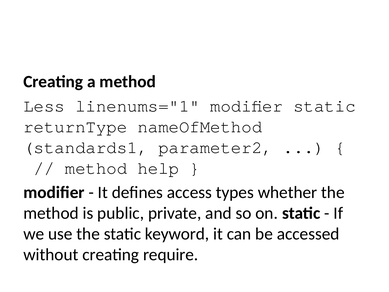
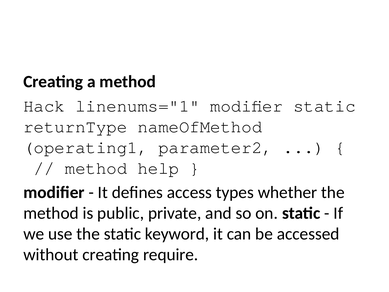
Less: Less -> Hack
standards1: standards1 -> operating1
